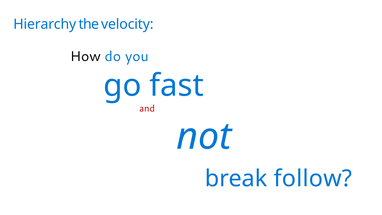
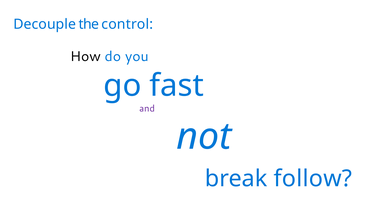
Hierarchy: Hierarchy -> Decouple
velocity: velocity -> control
and colour: red -> purple
